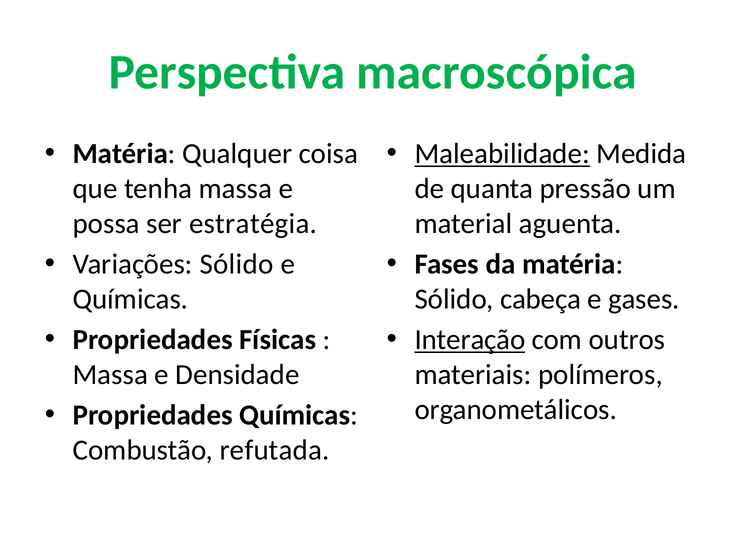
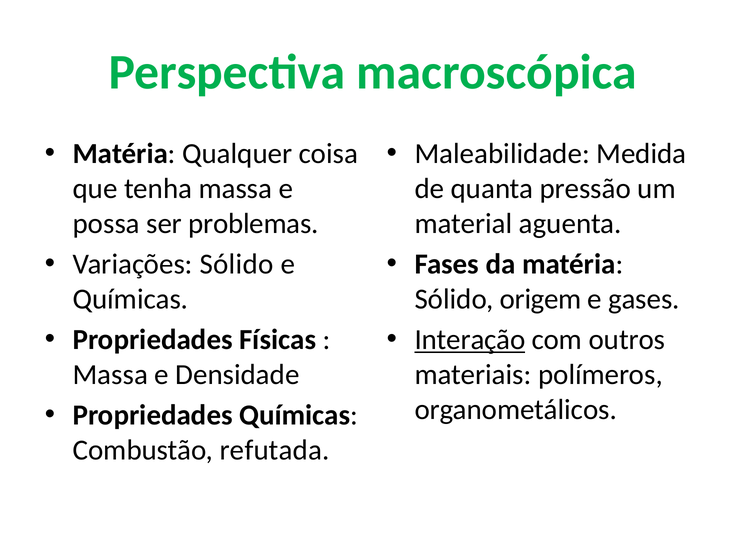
Maleabilidade underline: present -> none
estratégia: estratégia -> problemas
cabeça: cabeça -> origem
